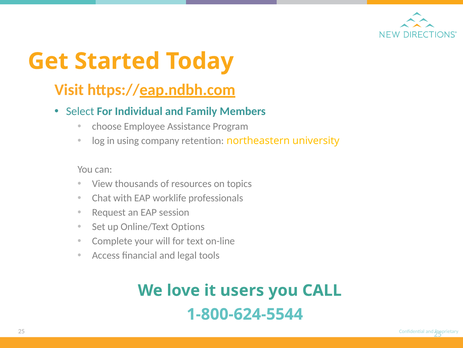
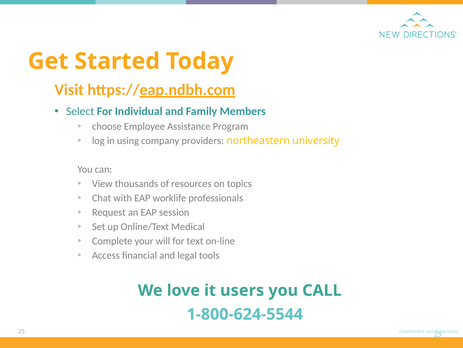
retention: retention -> providers
Options: Options -> Medical
